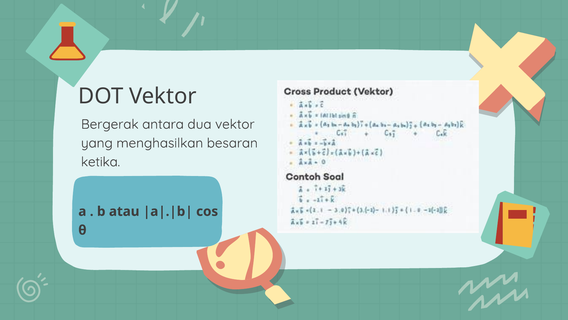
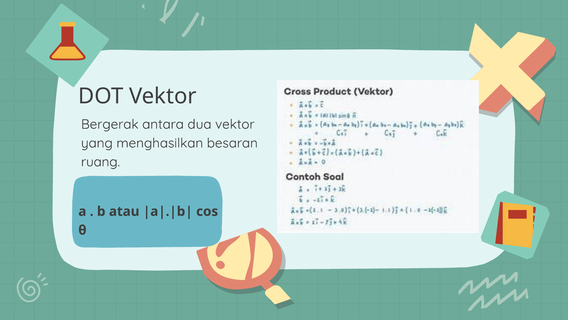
ketika: ketika -> ruang
